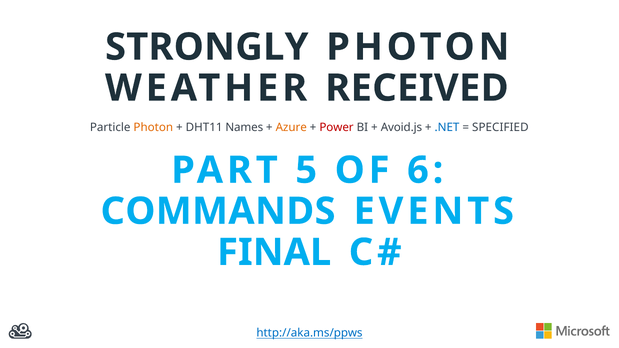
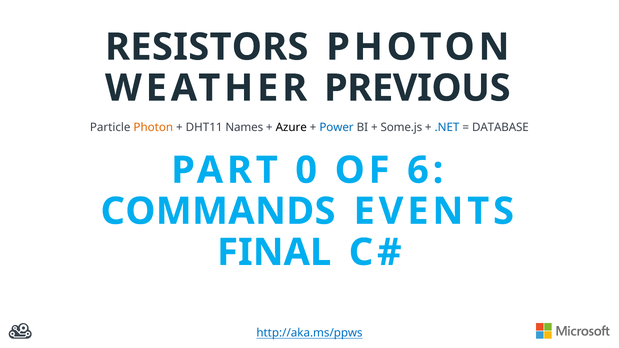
STRONGLY: STRONGLY -> RESISTORS
RECEIVED: RECEIVED -> PREVIOUS
Azure colour: orange -> black
Power colour: red -> blue
Avoid.js: Avoid.js -> Some.js
SPECIFIED: SPECIFIED -> DATABASE
5: 5 -> 0
